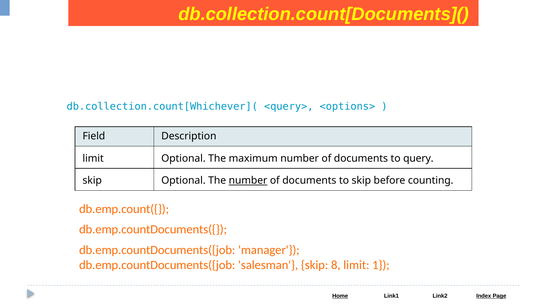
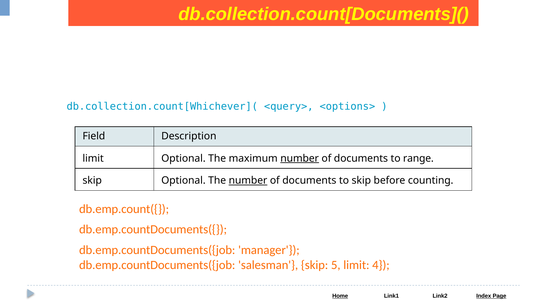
number at (300, 158) underline: none -> present
query: query -> range
8: 8 -> 5
1: 1 -> 4
